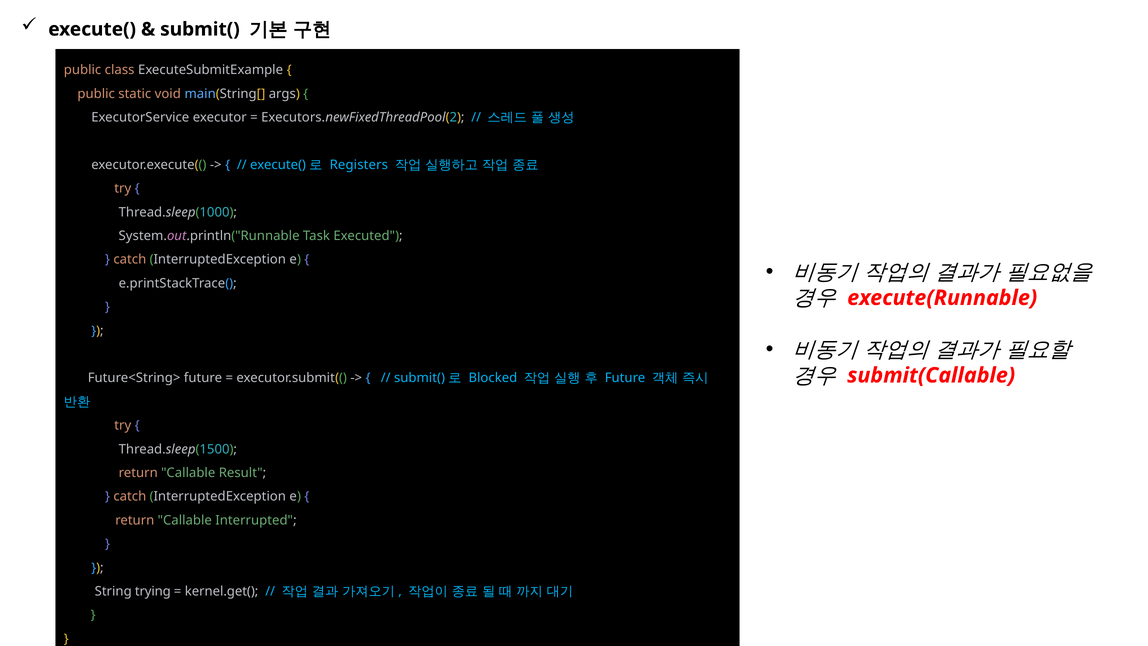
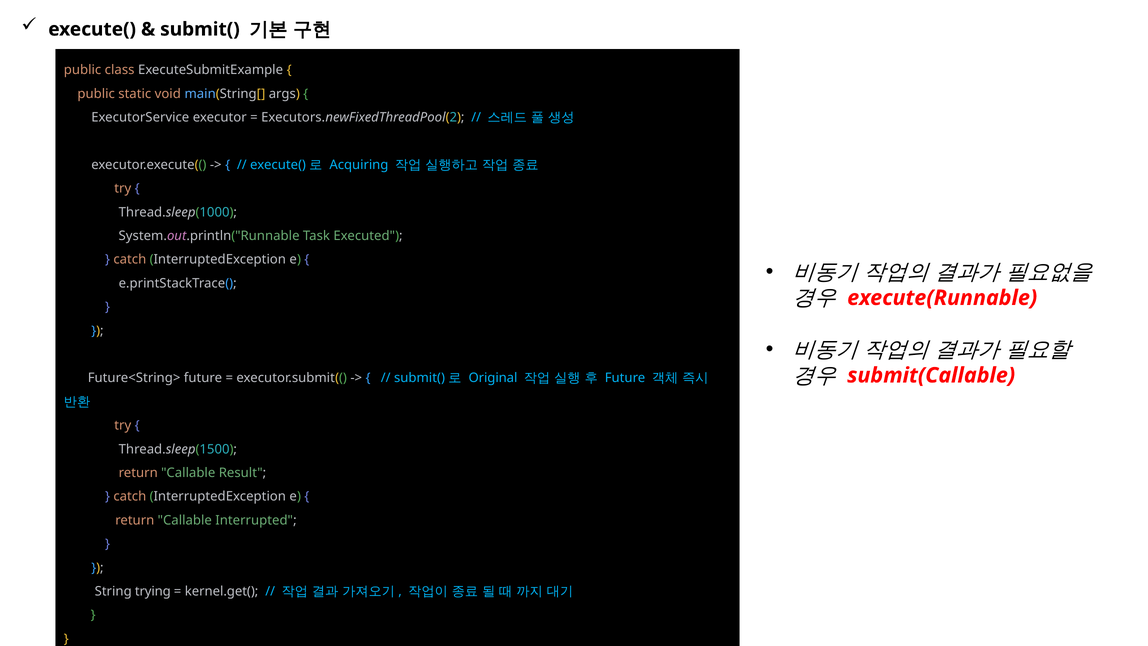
Registers: Registers -> Acquiring
Blocked: Blocked -> Original
